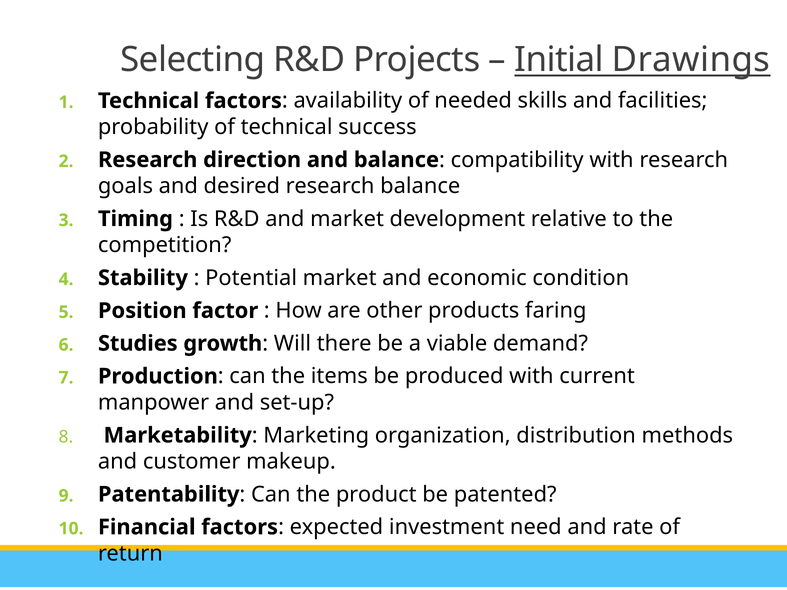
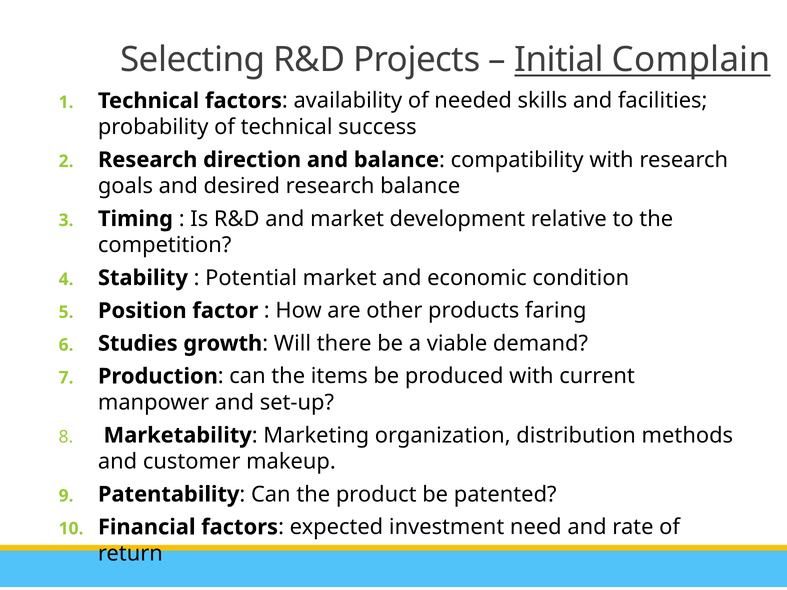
Drawings: Drawings -> Complain
